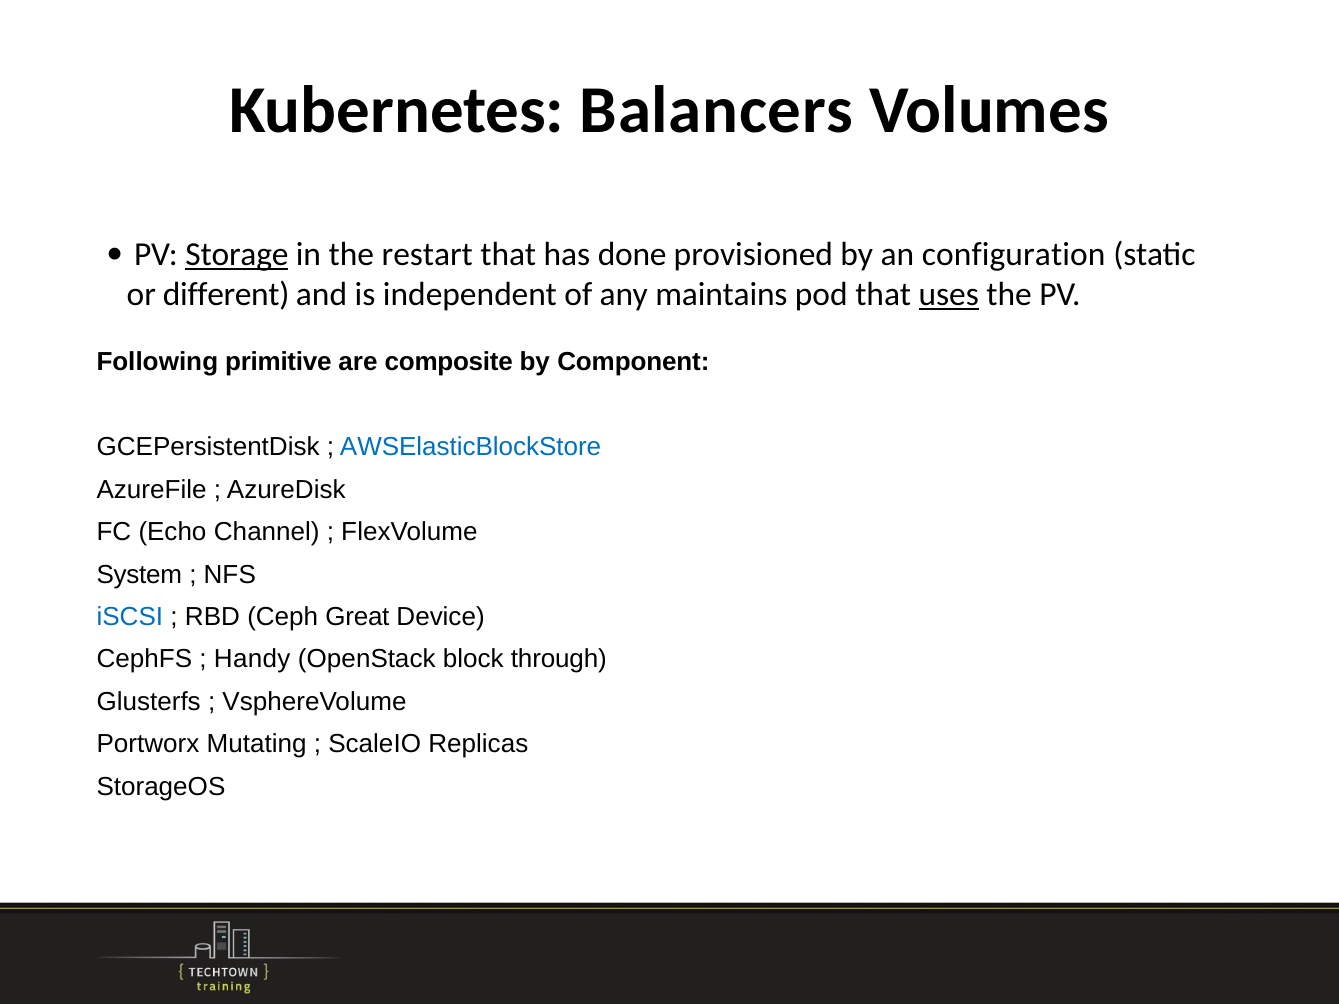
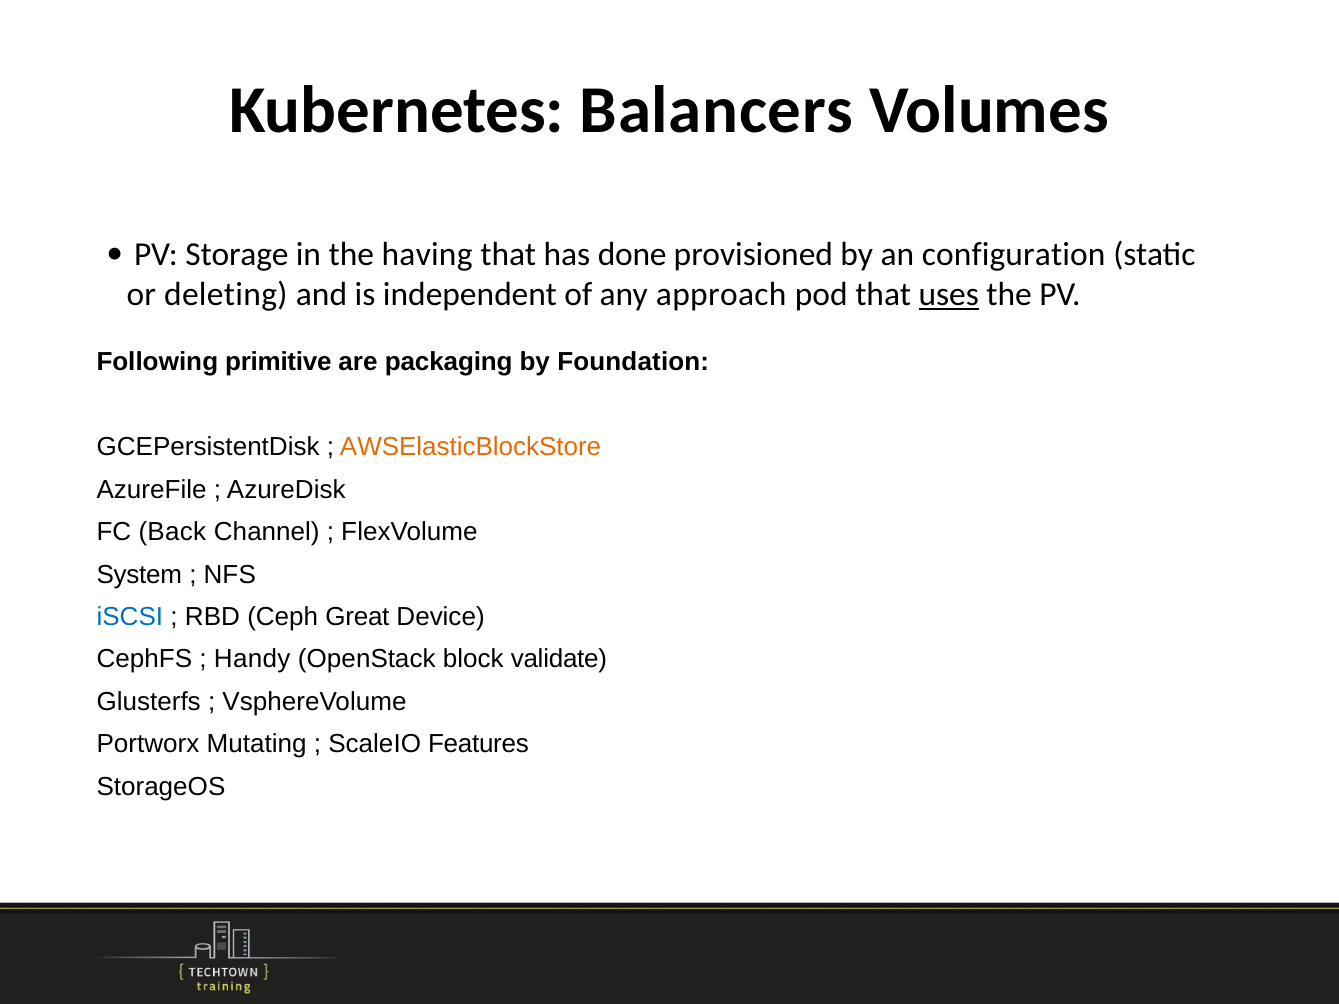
Storage underline: present -> none
restart: restart -> having
different: different -> deleting
maintains: maintains -> approach
composite: composite -> packaging
Component: Component -> Foundation
AWSElasticBlockStore colour: blue -> orange
Echo: Echo -> Back
through: through -> validate
Replicas: Replicas -> Features
